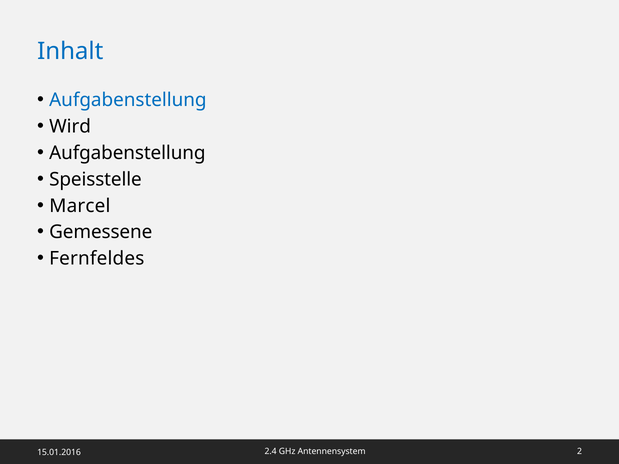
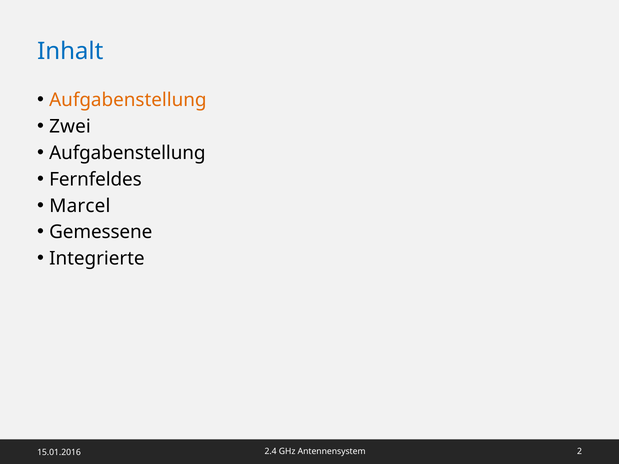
Aufgabenstellung at (128, 100) colour: blue -> orange
Wird: Wird -> Zwei
Speisstelle: Speisstelle -> Fernfeldes
Fernfeldes: Fernfeldes -> Integrierte
